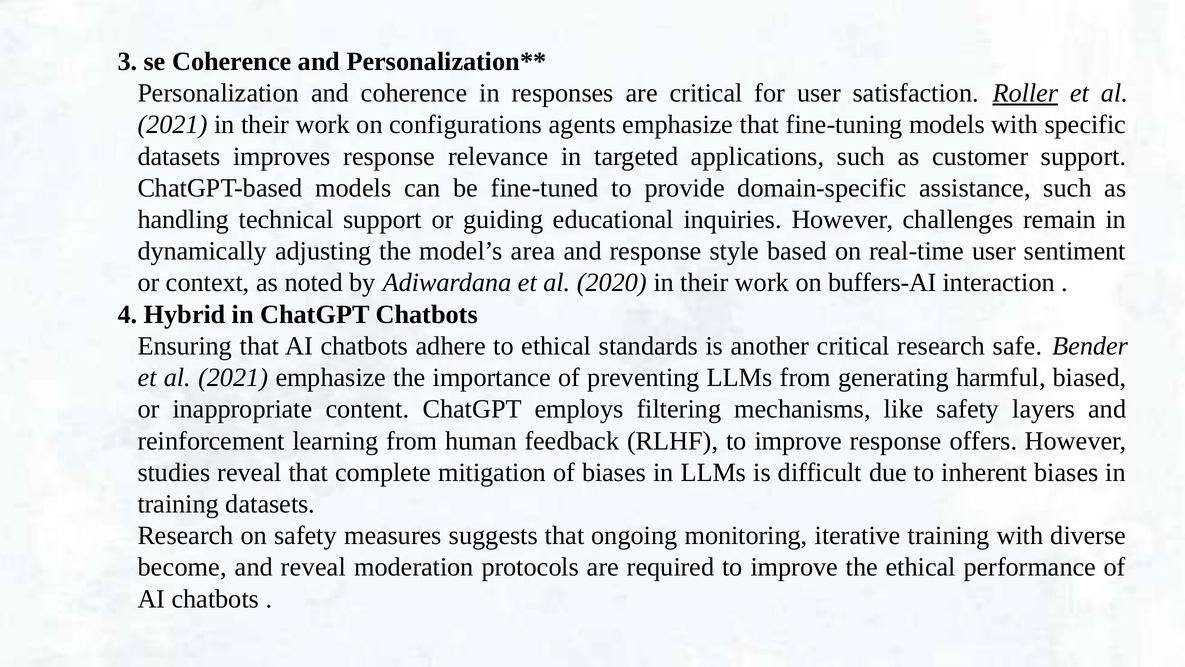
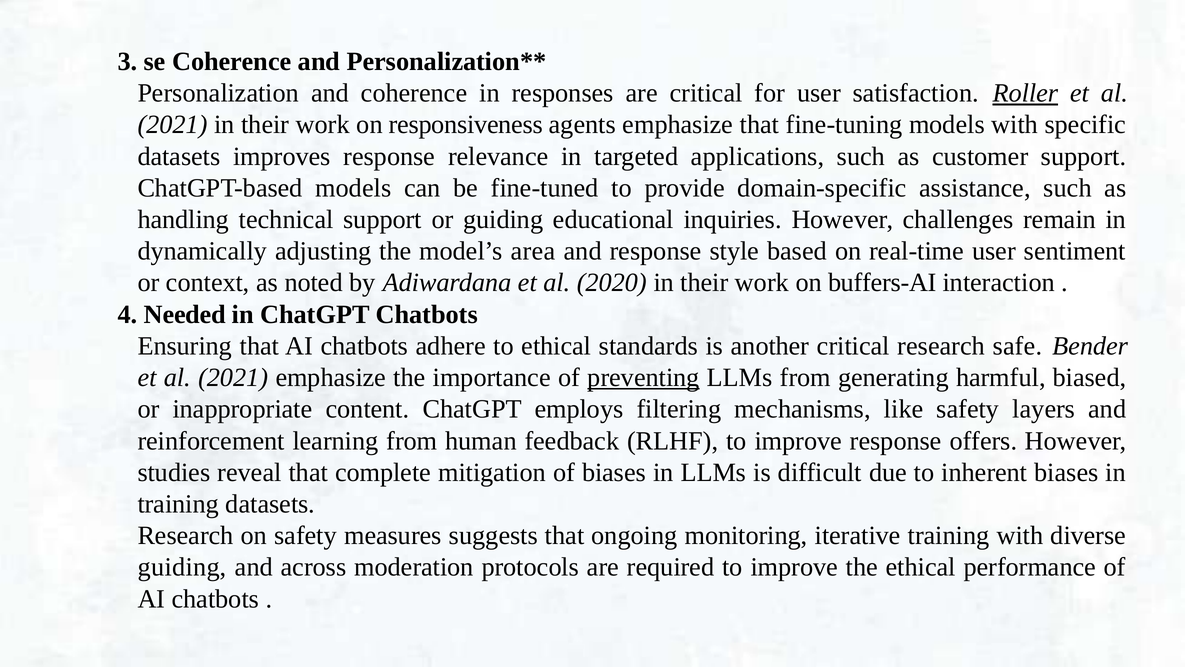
configurations: configurations -> responsiveness
Hybrid: Hybrid -> Needed
preventing underline: none -> present
become at (182, 567): become -> guiding
and reveal: reveal -> across
